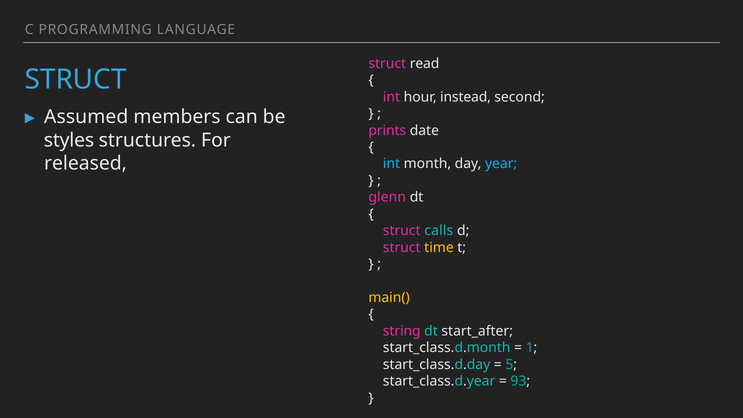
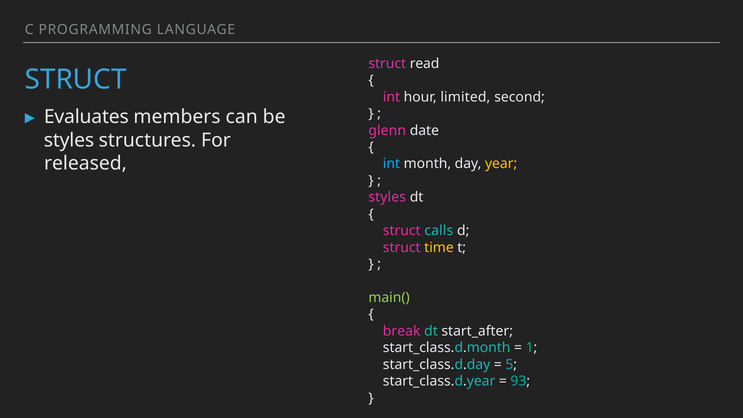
instead: instead -> limited
Assumed: Assumed -> Evaluates
prints: prints -> glenn
year colour: light blue -> yellow
glenn at (387, 197): glenn -> styles
main( colour: yellow -> light green
string: string -> break
